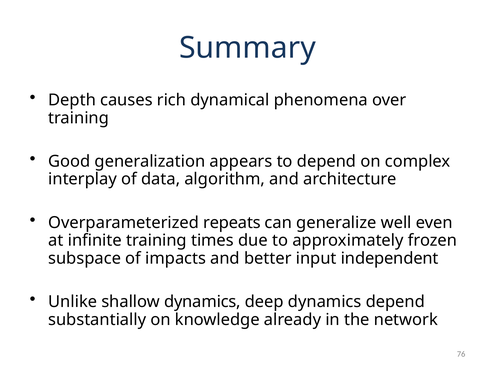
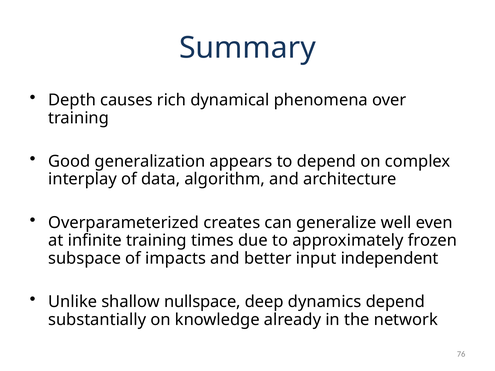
repeats: repeats -> creates
shallow dynamics: dynamics -> nullspace
